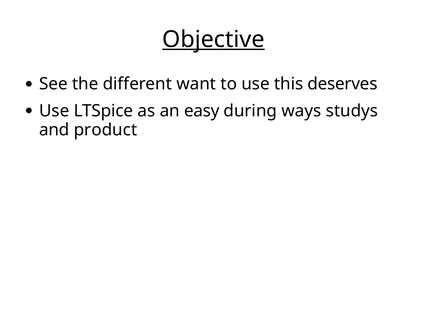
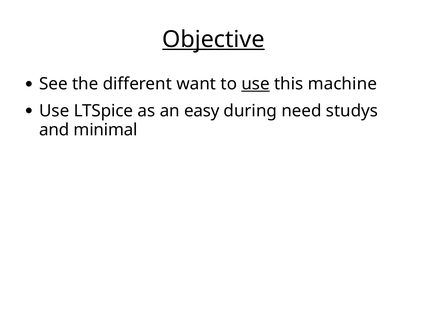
use at (256, 84) underline: none -> present
deserves: deserves -> machine
ways: ways -> need
product: product -> minimal
